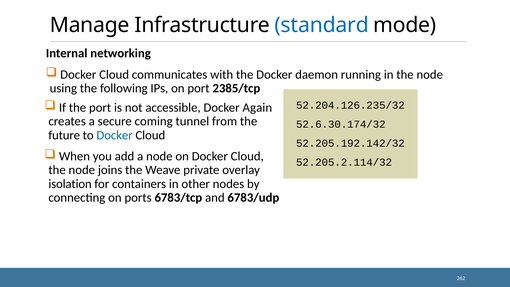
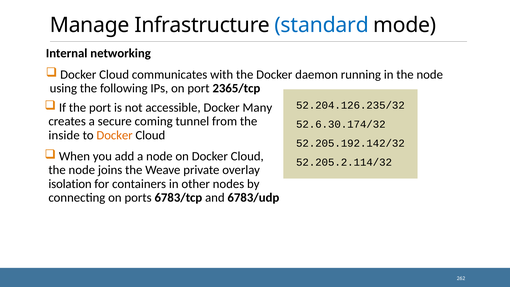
2385/tcp: 2385/tcp -> 2365/tcp
Again: Again -> Many
future: future -> inside
Docker at (115, 135) colour: blue -> orange
